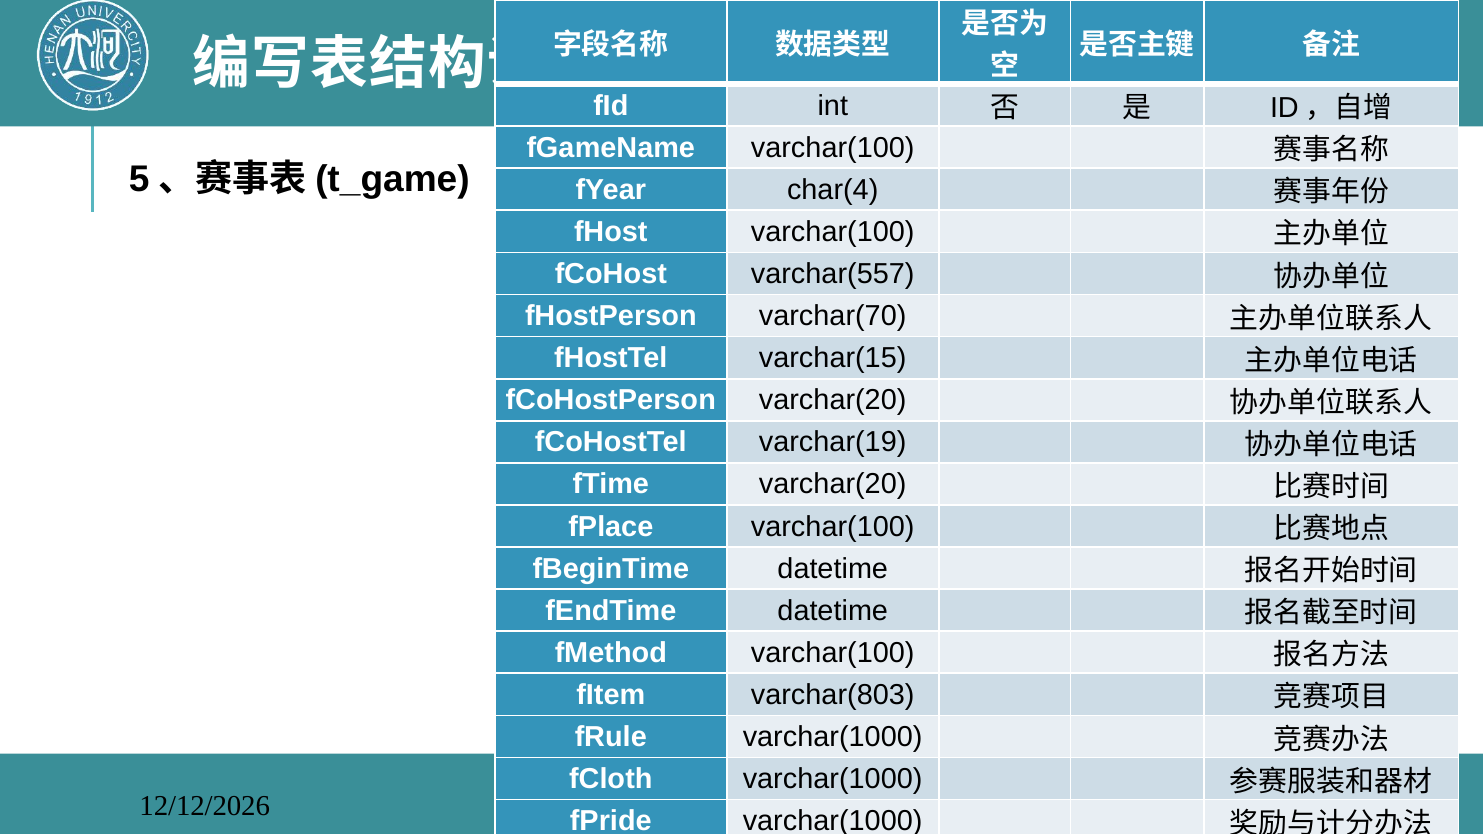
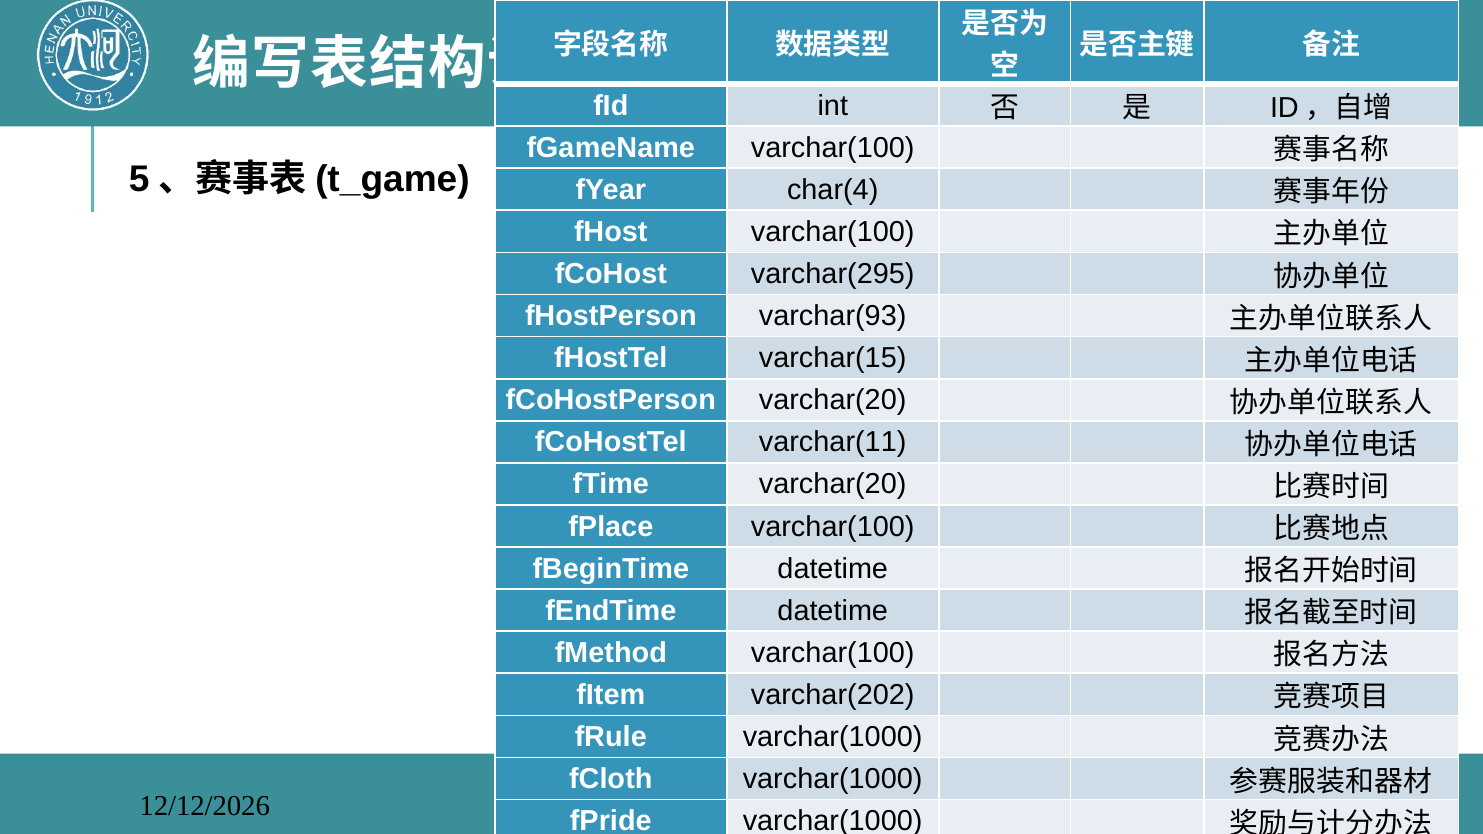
varchar(557: varchar(557 -> varchar(295
varchar(70: varchar(70 -> varchar(93
varchar(19: varchar(19 -> varchar(11
varchar(803: varchar(803 -> varchar(202
